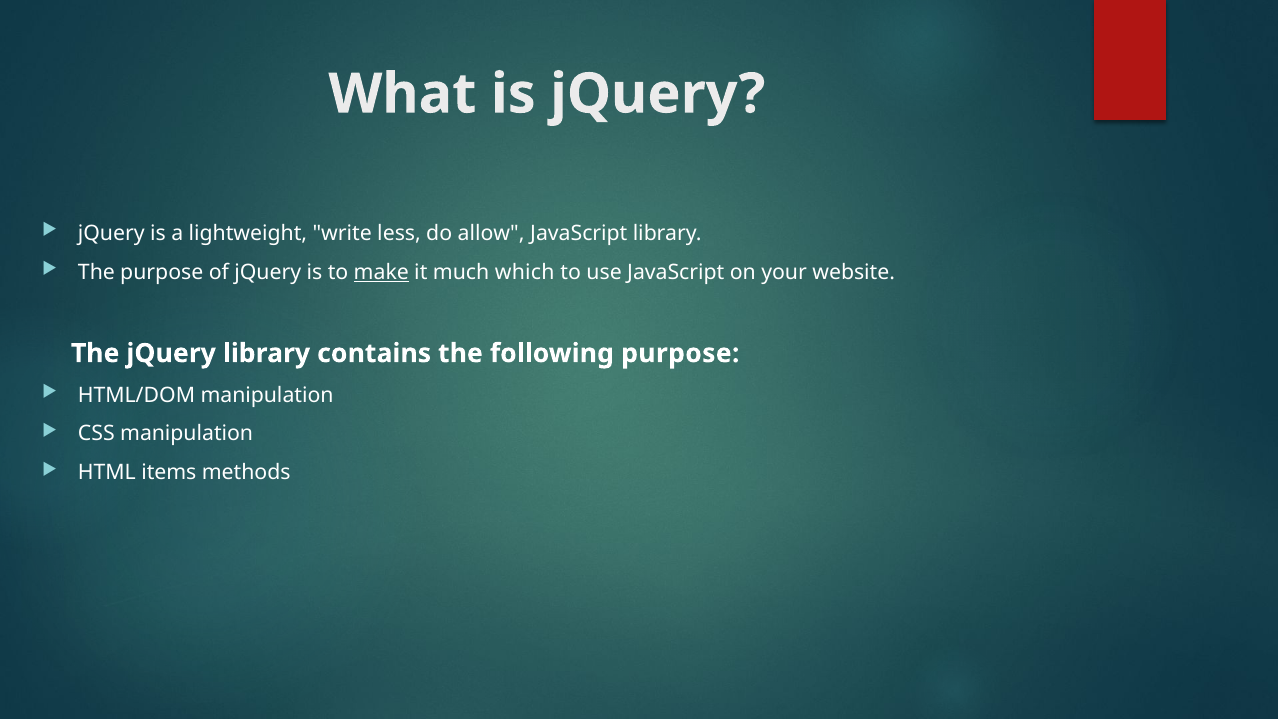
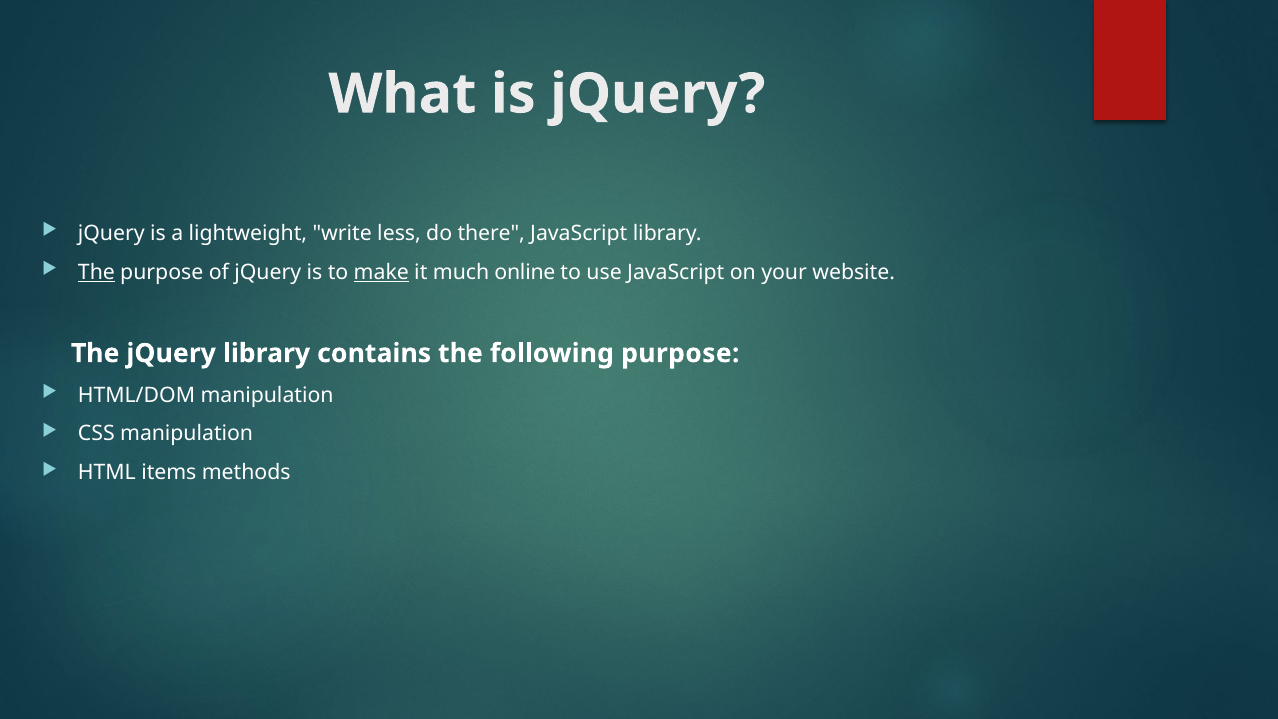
allow: allow -> there
The at (96, 272) underline: none -> present
which: which -> online
